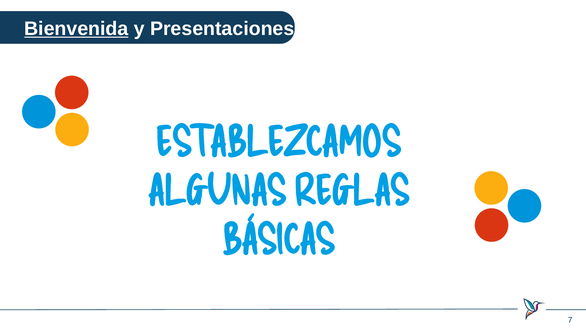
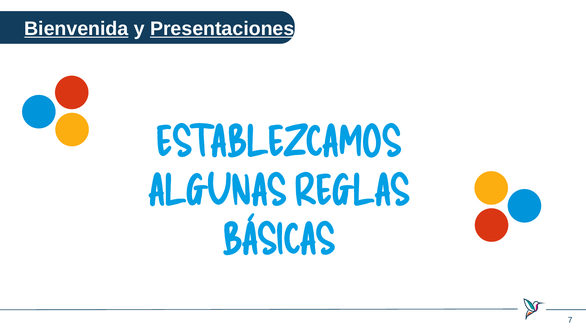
Presentaciones underline: none -> present
